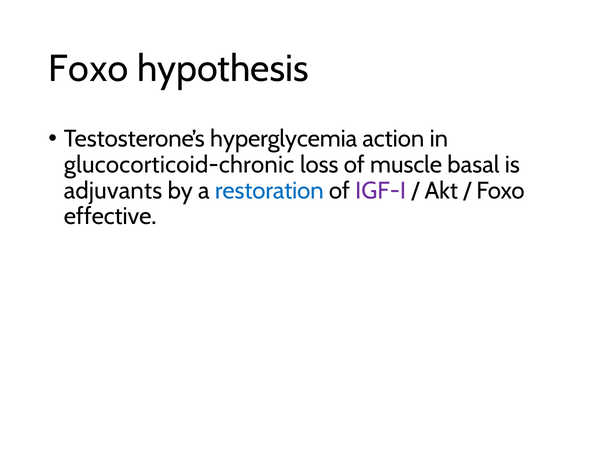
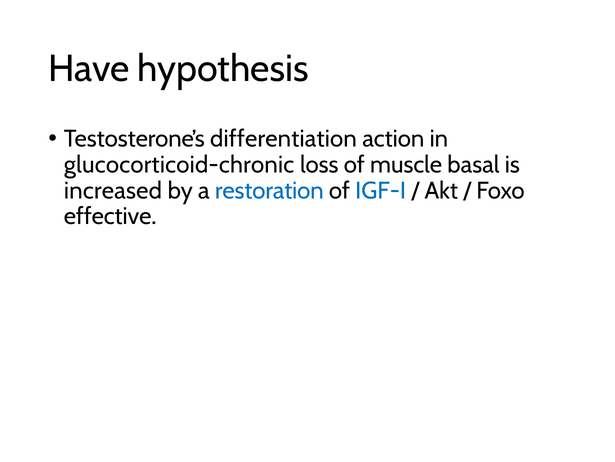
Foxo at (88, 69): Foxo -> Have
hyperglycemia: hyperglycemia -> differentiation
adjuvants: adjuvants -> increased
IGF-I colour: purple -> blue
